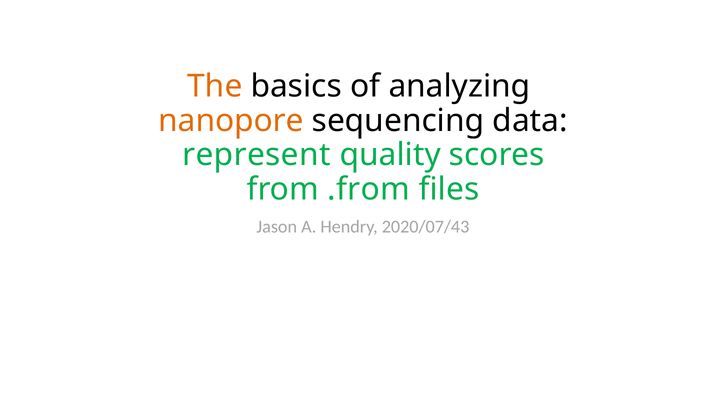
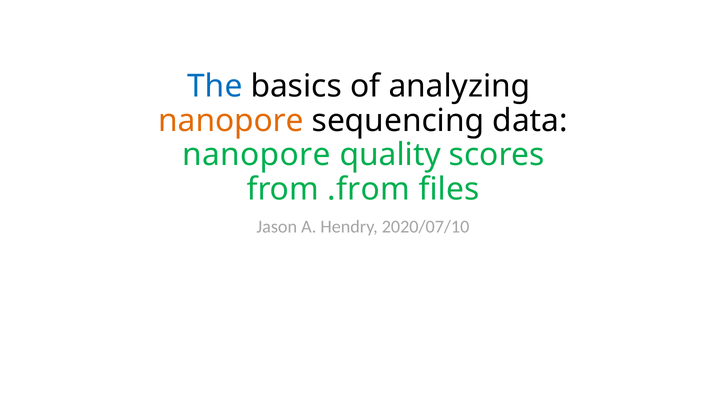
The colour: orange -> blue
represent at (256, 155): represent -> nanopore
2020/07/43: 2020/07/43 -> 2020/07/10
